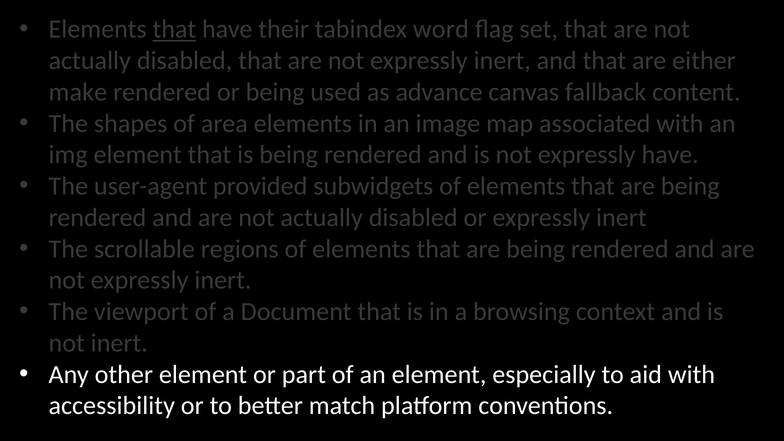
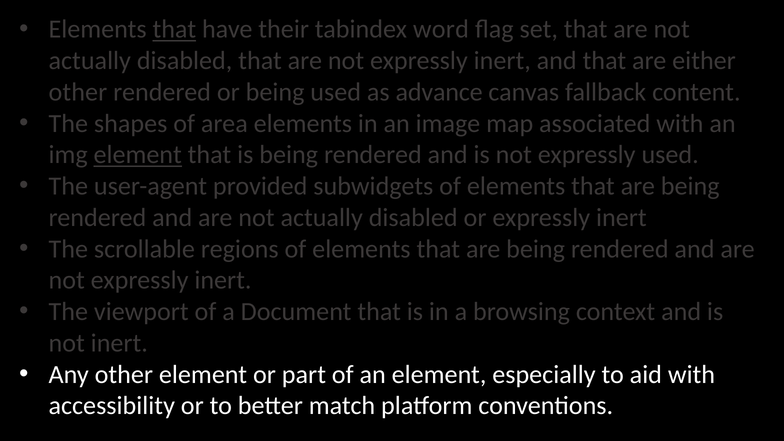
make at (78, 92): make -> other
element at (138, 155) underline: none -> present
expressly have: have -> used
